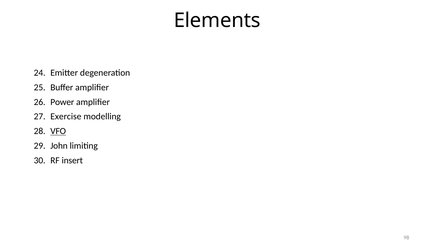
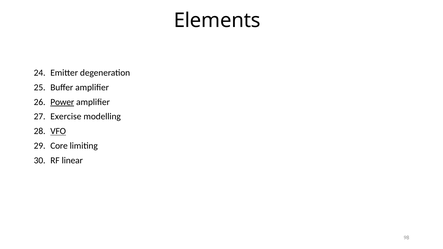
Power underline: none -> present
John: John -> Core
insert: insert -> linear
